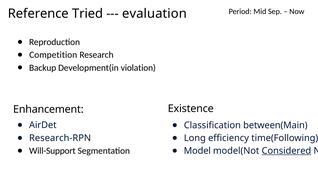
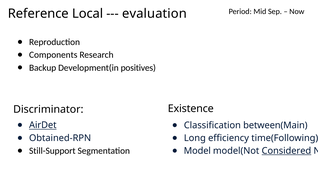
Tried: Tried -> Local
Competition: Competition -> Components
violation: violation -> positives
Enhancement: Enhancement -> Discriminator
AirDet underline: none -> present
Research-RPN: Research-RPN -> Obtained-RPN
Will-Support: Will-Support -> Still-Support
